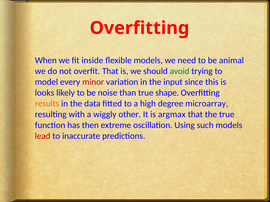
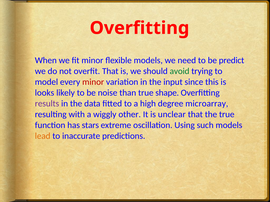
fit inside: inside -> minor
animal: animal -> predict
results colour: orange -> purple
argmax: argmax -> unclear
then: then -> stars
lead colour: red -> orange
